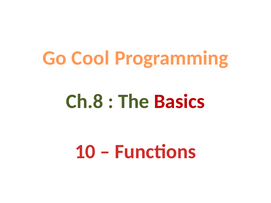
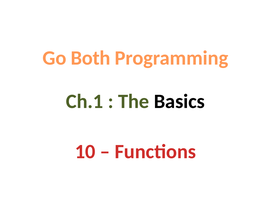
Cool: Cool -> Both
Ch.8: Ch.8 -> Ch.1
Basics colour: red -> black
